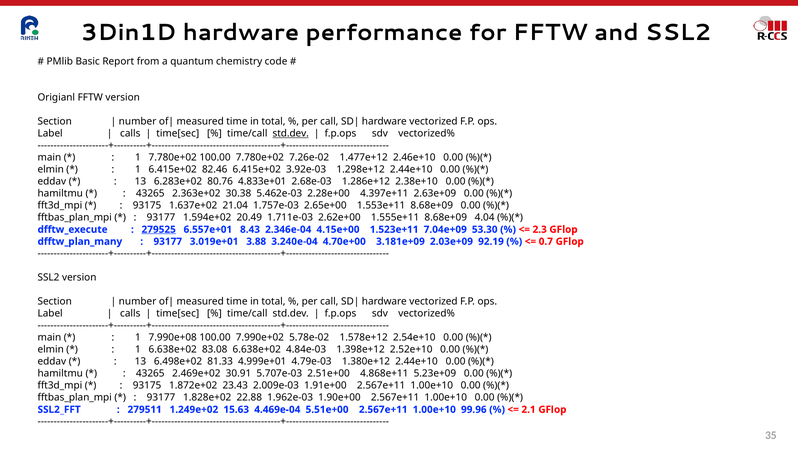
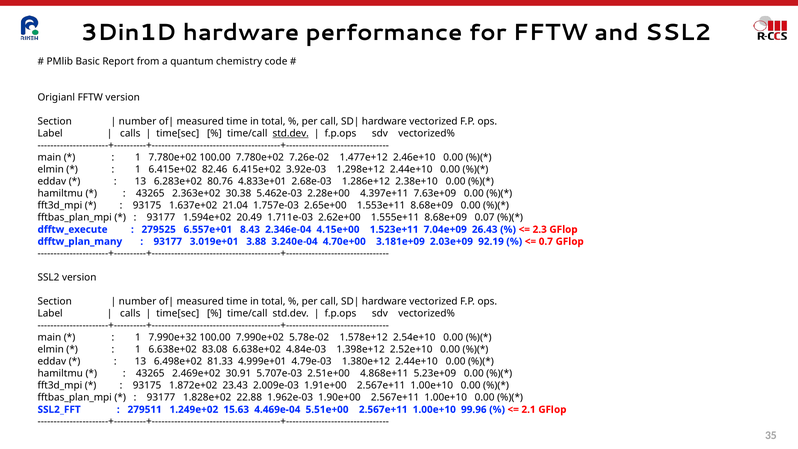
2.63e+09: 2.63e+09 -> 7.63e+09
4.04: 4.04 -> 0.07
279525 underline: present -> none
53.30: 53.30 -> 26.43
7.990e+08: 7.990e+08 -> 7.990e+32
